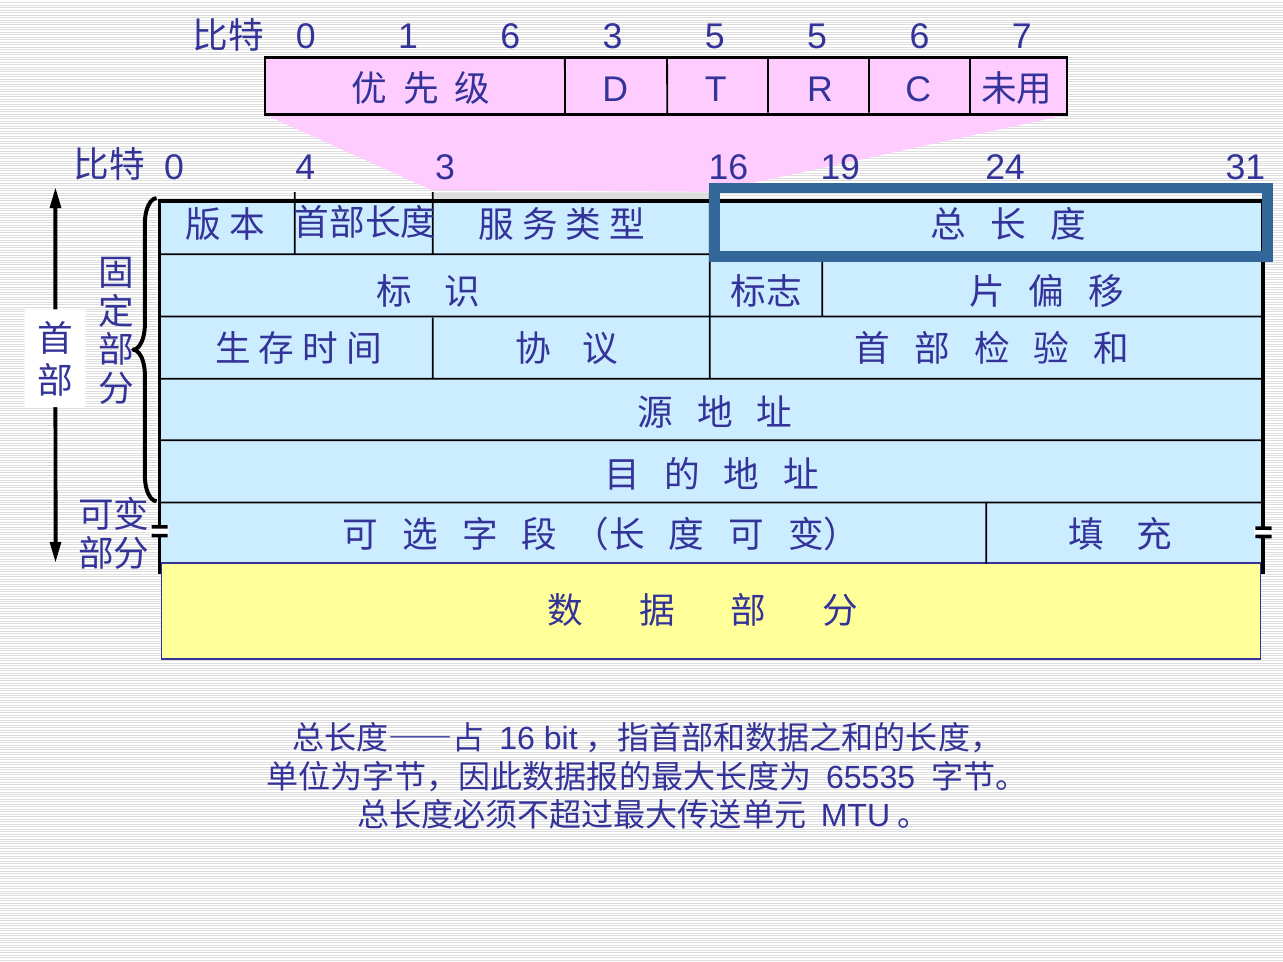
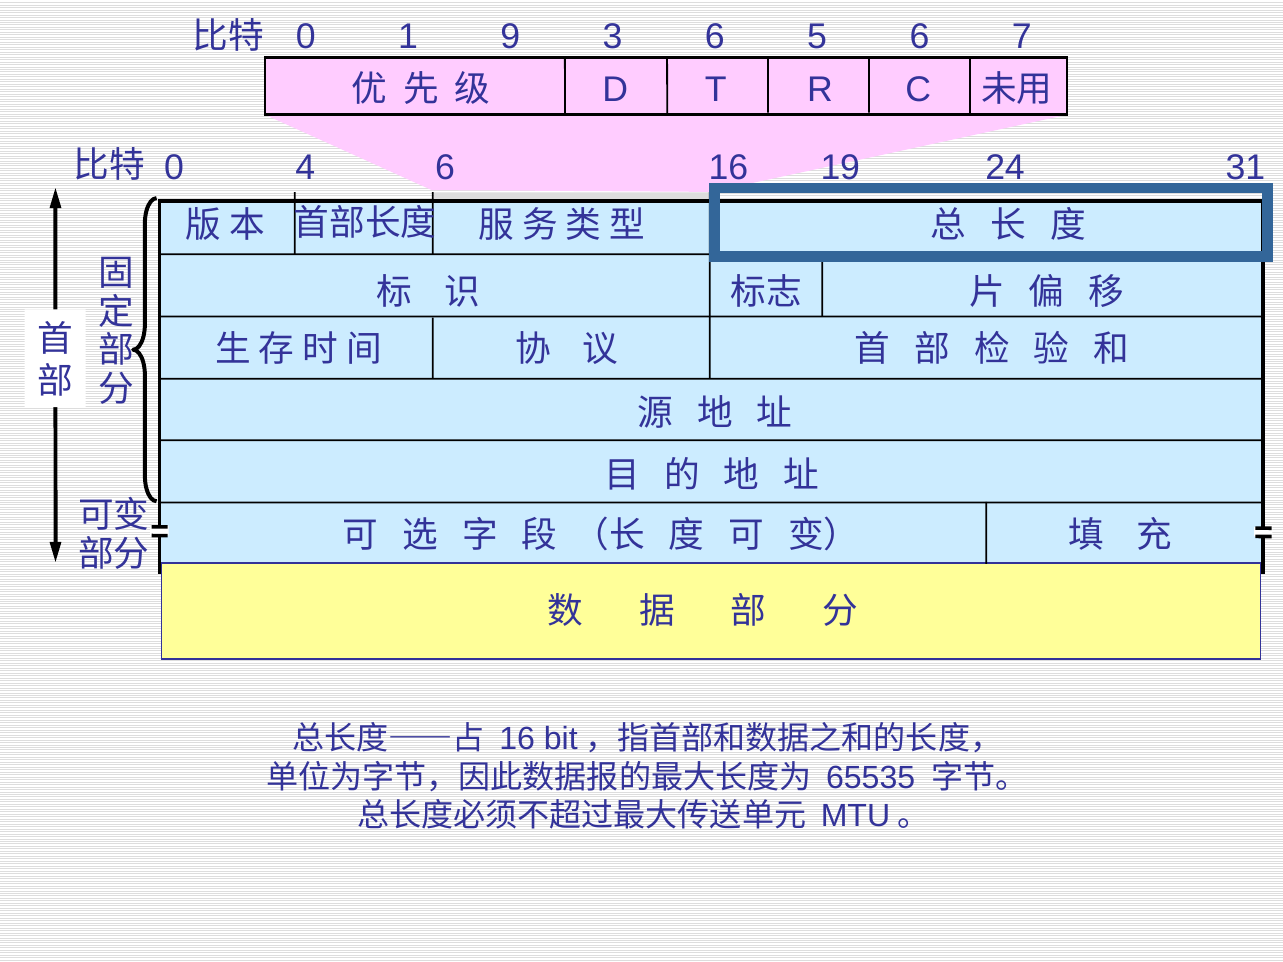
1 6: 6 -> 9
3 5: 5 -> 6
4 3: 3 -> 6
